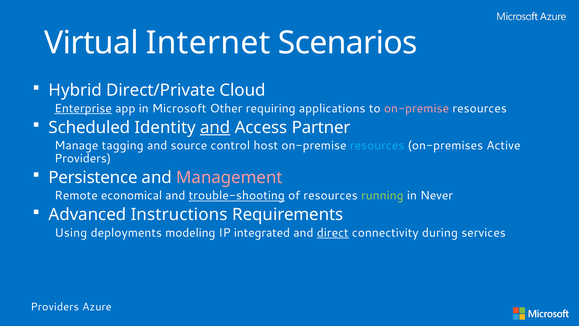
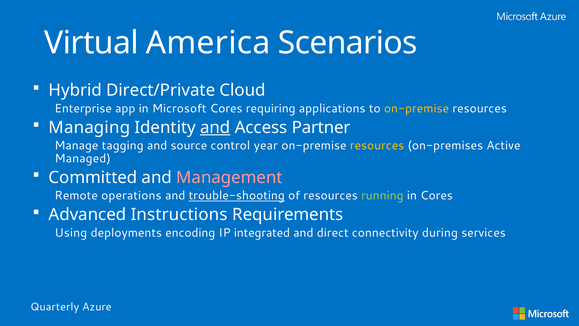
Internet: Internet -> America
Enterprise underline: present -> none
Microsoft Other: Other -> Cores
on-premise at (417, 108) colour: pink -> yellow
Scheduled: Scheduled -> Managing
host: host -> year
resources at (377, 145) colour: light blue -> yellow
Providers at (83, 158): Providers -> Managed
Persistence: Persistence -> Committed
economical: economical -> operations
in Never: Never -> Cores
modeling: modeling -> encoding
direct underline: present -> none
Providers at (55, 306): Providers -> Quarterly
